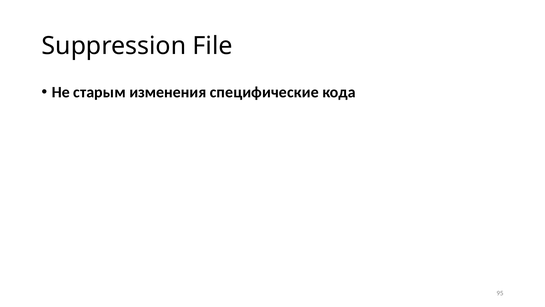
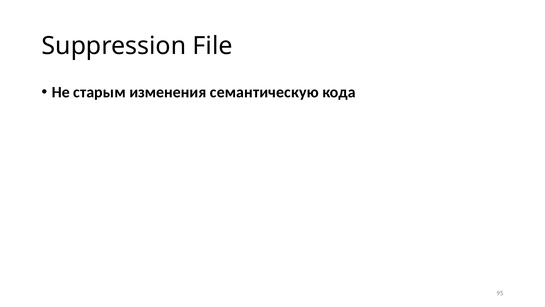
специфические: специфические -> семантическую
